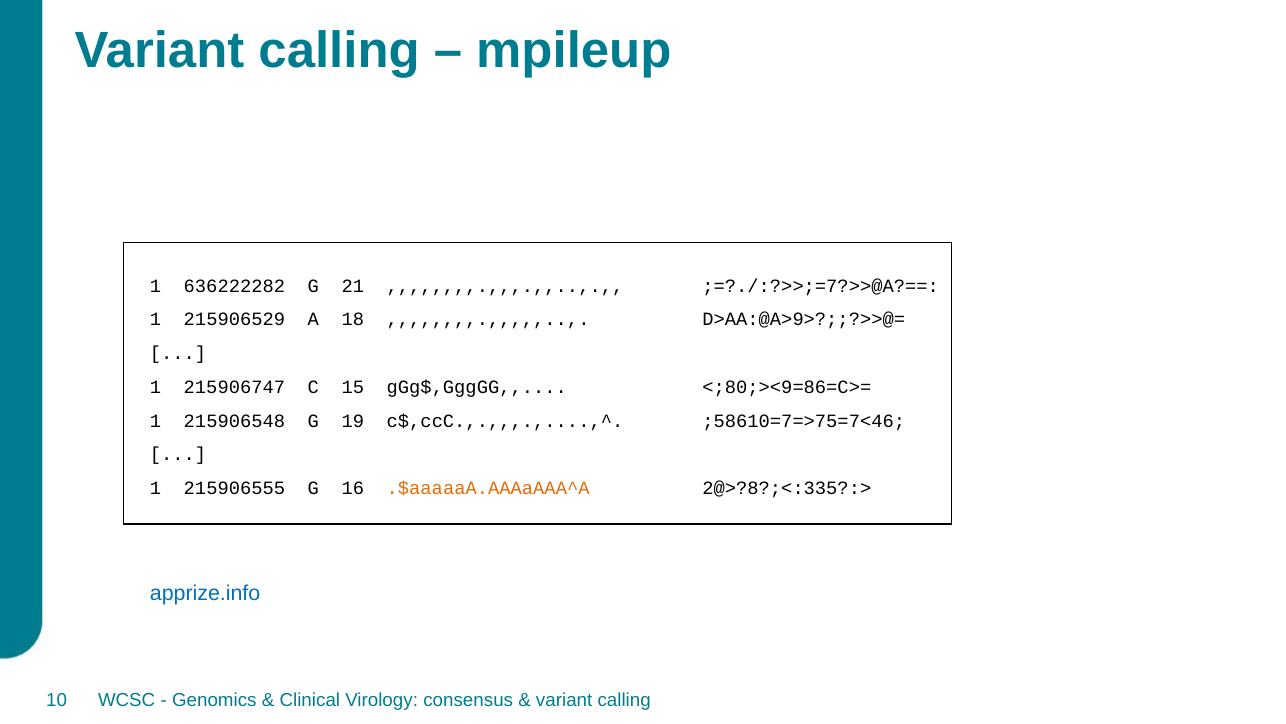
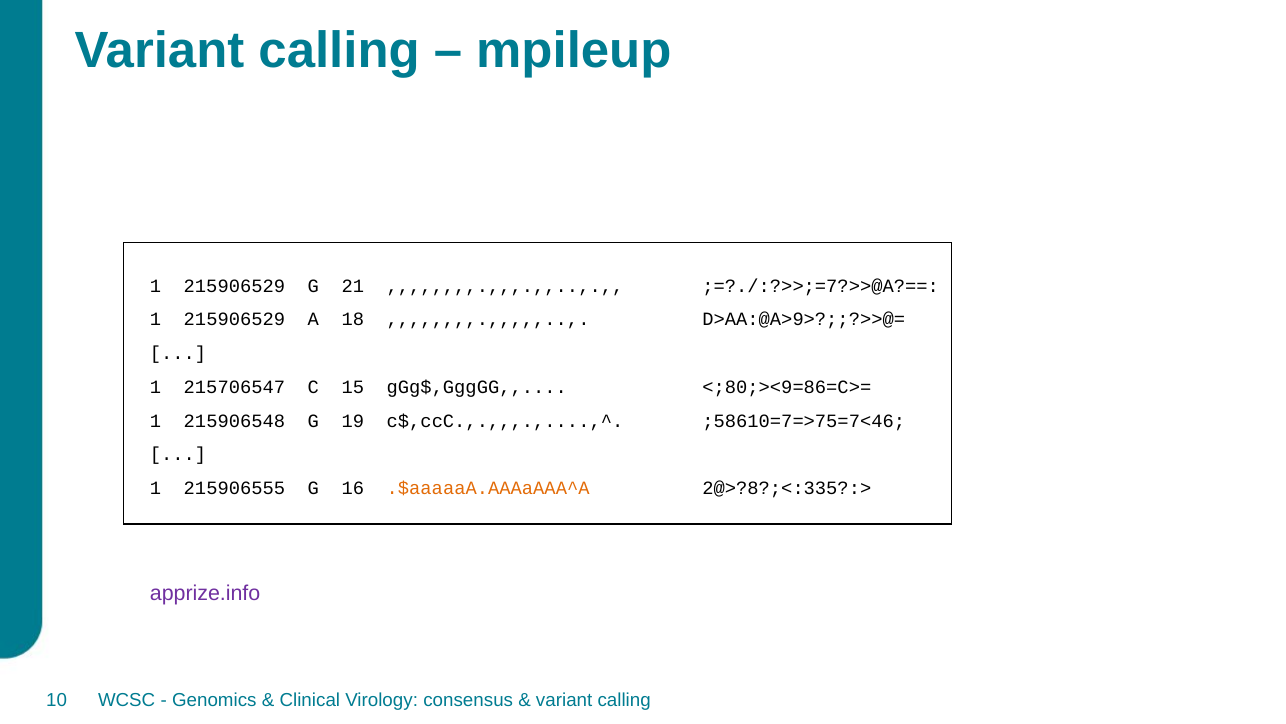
636222282 at (234, 286): 636222282 -> 215906529
215906747: 215906747 -> 215706547
apprize.info colour: blue -> purple
